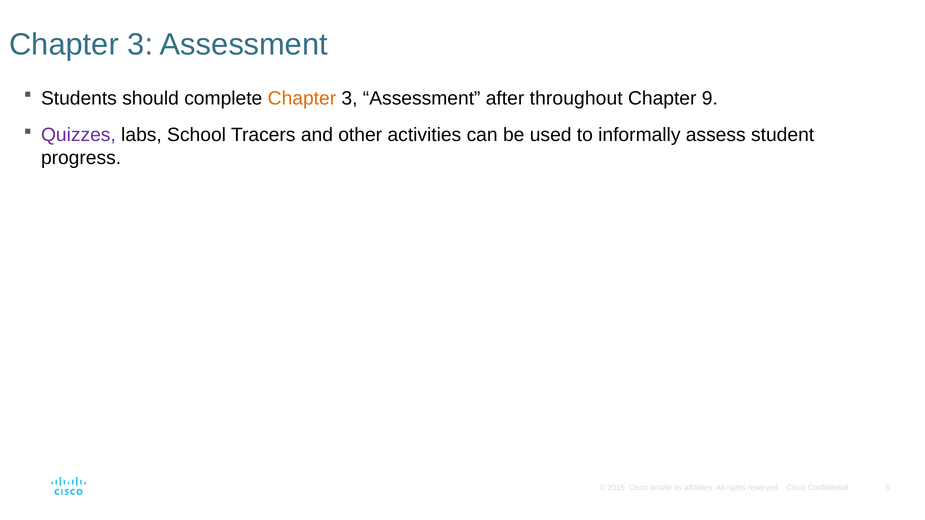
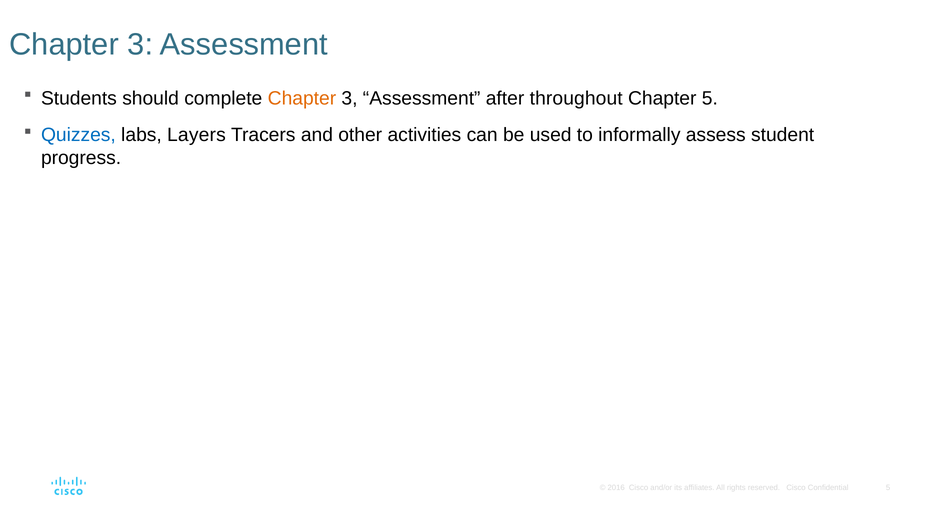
Chapter 9: 9 -> 5
Quizzes colour: purple -> blue
School: School -> Layers
